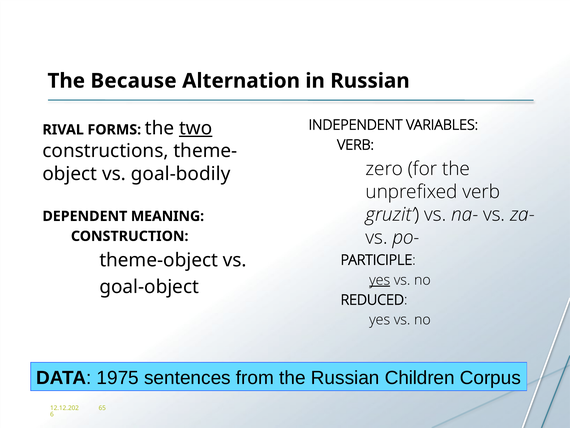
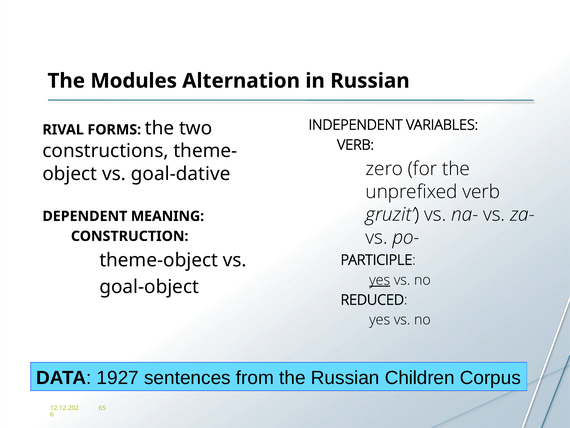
Because: Because -> Modules
two underline: present -> none
goal-bodily: goal-bodily -> goal-dative
1975: 1975 -> 1927
